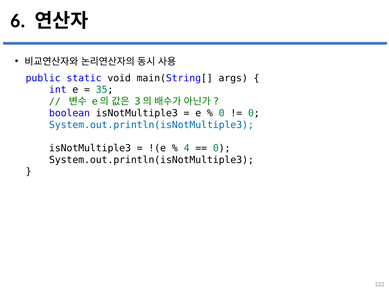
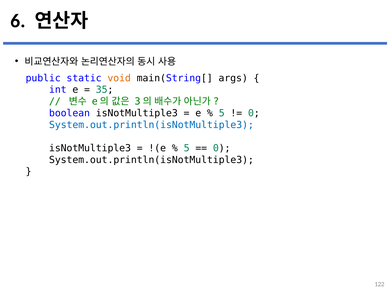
void colour: black -> orange
0 at (222, 113): 0 -> 5
4 at (187, 148): 4 -> 5
